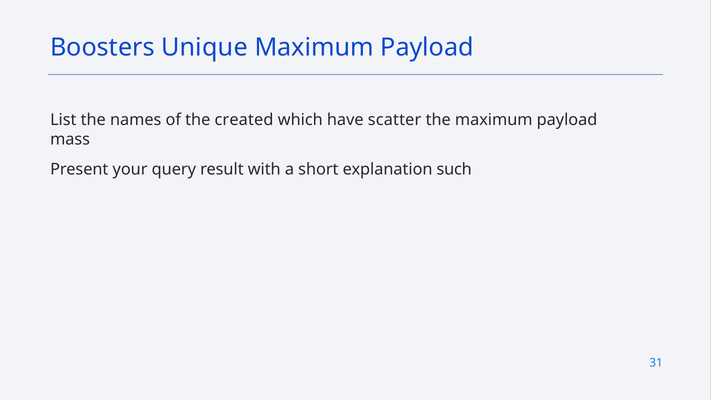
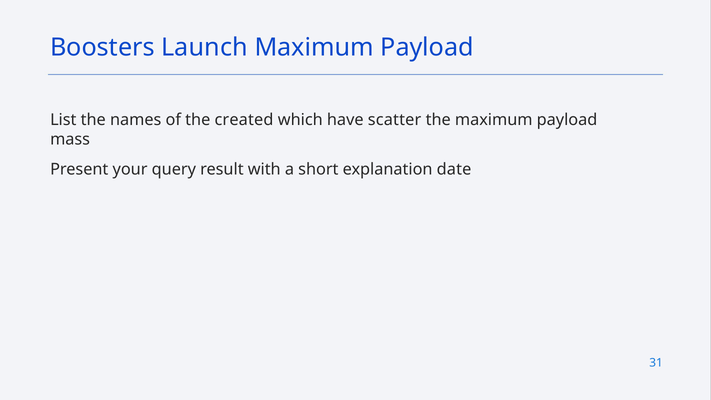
Unique: Unique -> Launch
such: such -> date
